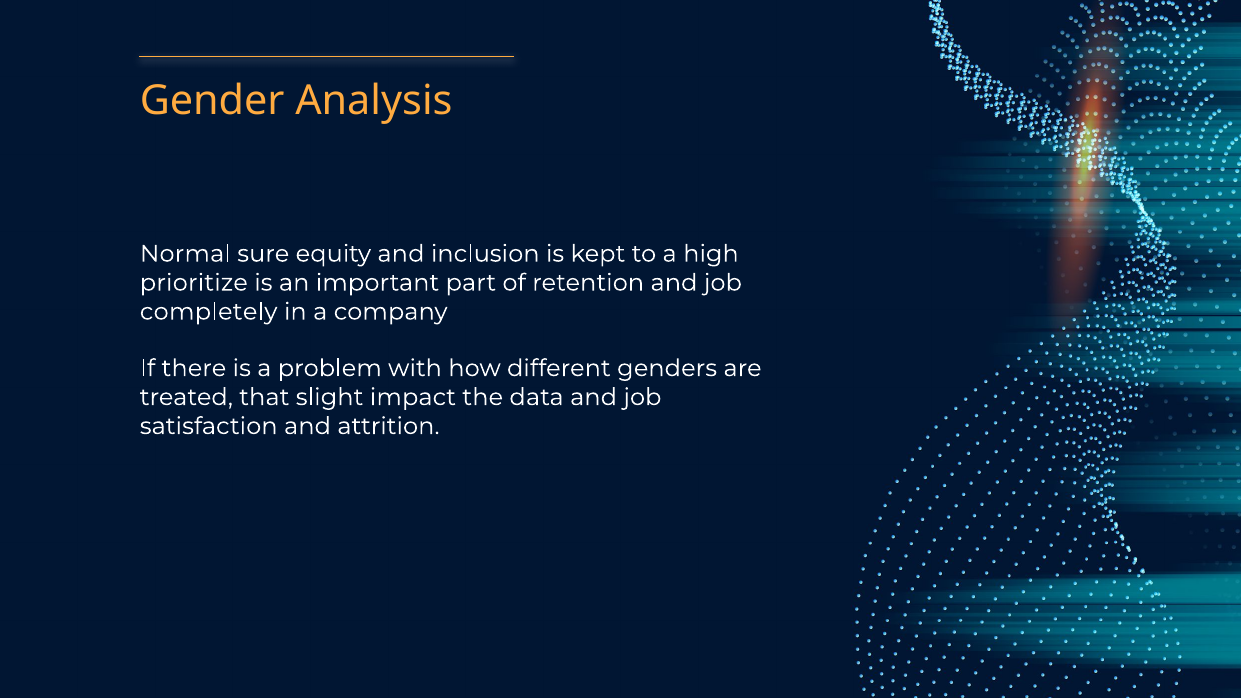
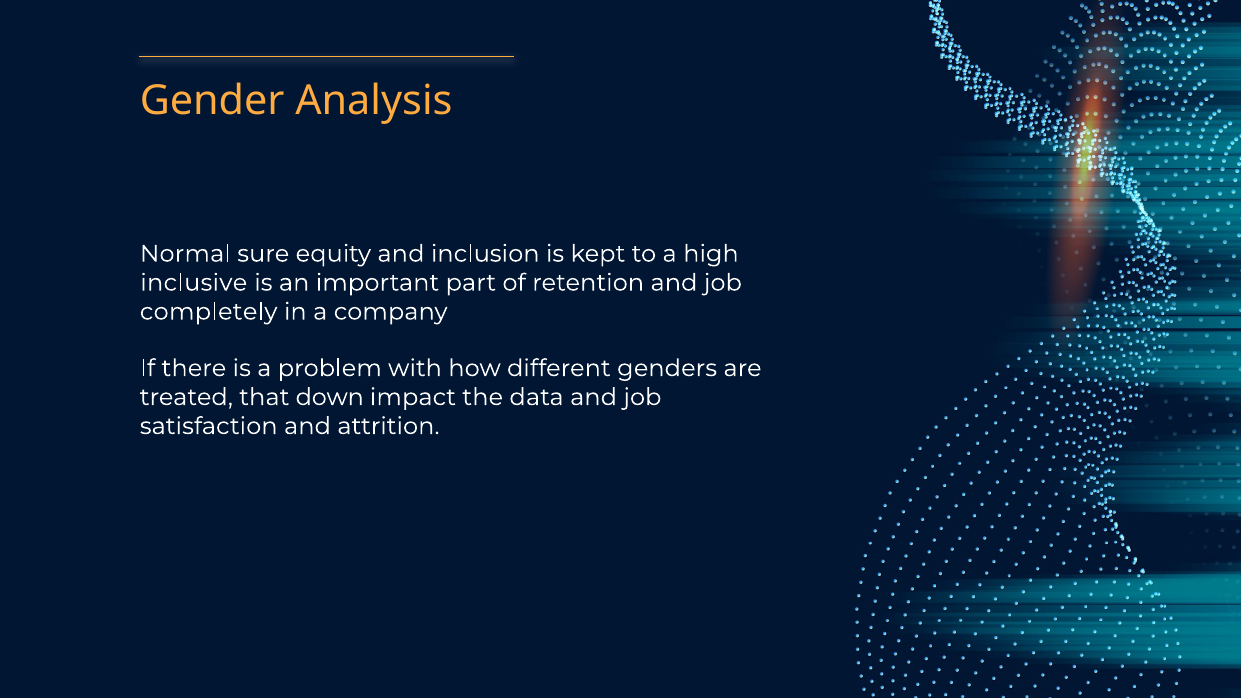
prioritize: prioritize -> inclusive
slight: slight -> down
